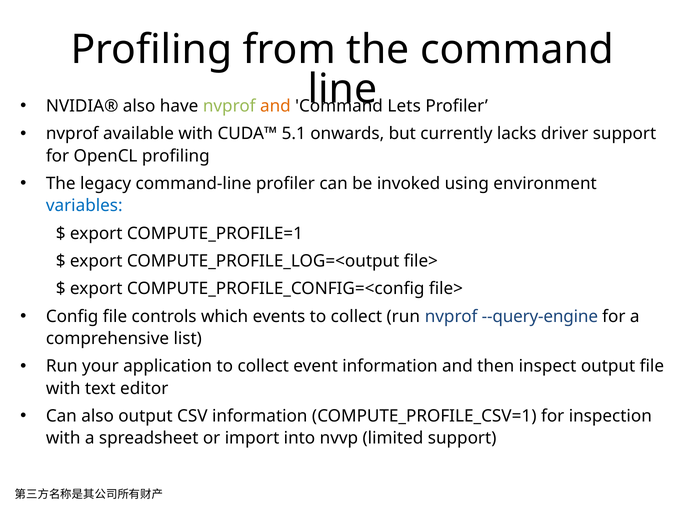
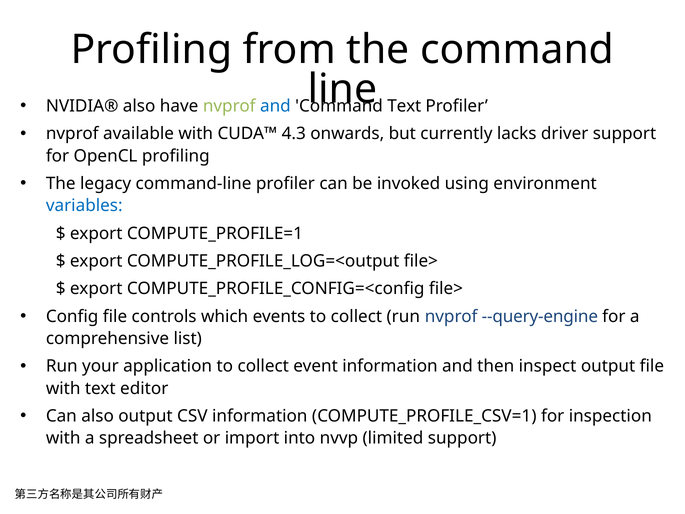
and at (275, 106) colour: orange -> blue
Lets at (404, 106): Lets -> Text
5.1: 5.1 -> 4.3
